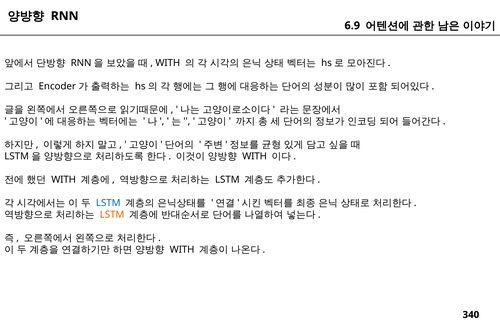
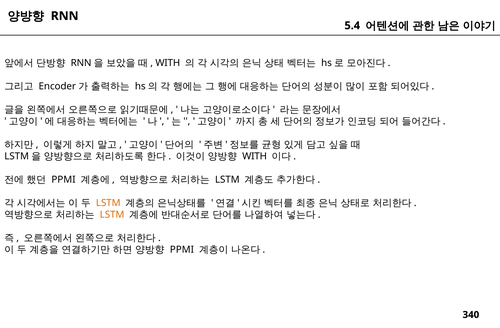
6.9: 6.9 -> 5.4
WITH at (64, 180): WITH -> PPMI
LSTM at (108, 203) colour: blue -> orange
WITH at (182, 250): WITH -> PPMI
